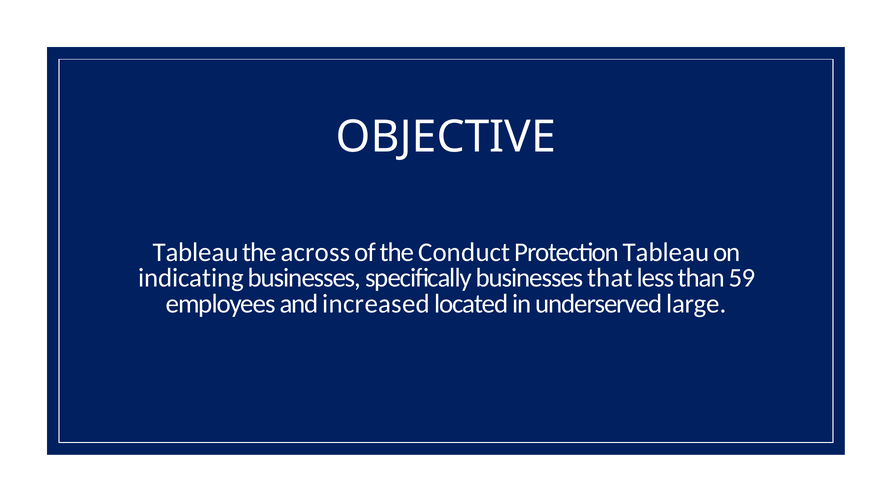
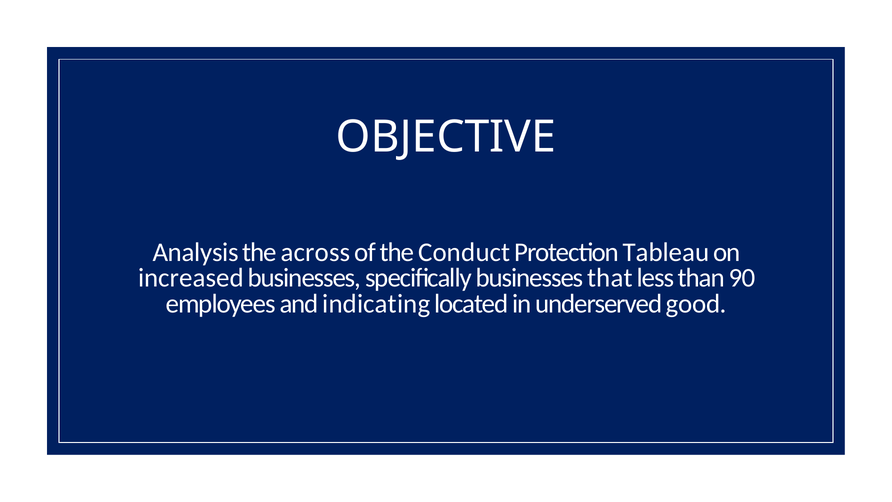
Tableau at (196, 252): Tableau -> Analysis
indicating: indicating -> increased
59: 59 -> 90
increased: increased -> indicating
large: large -> good
